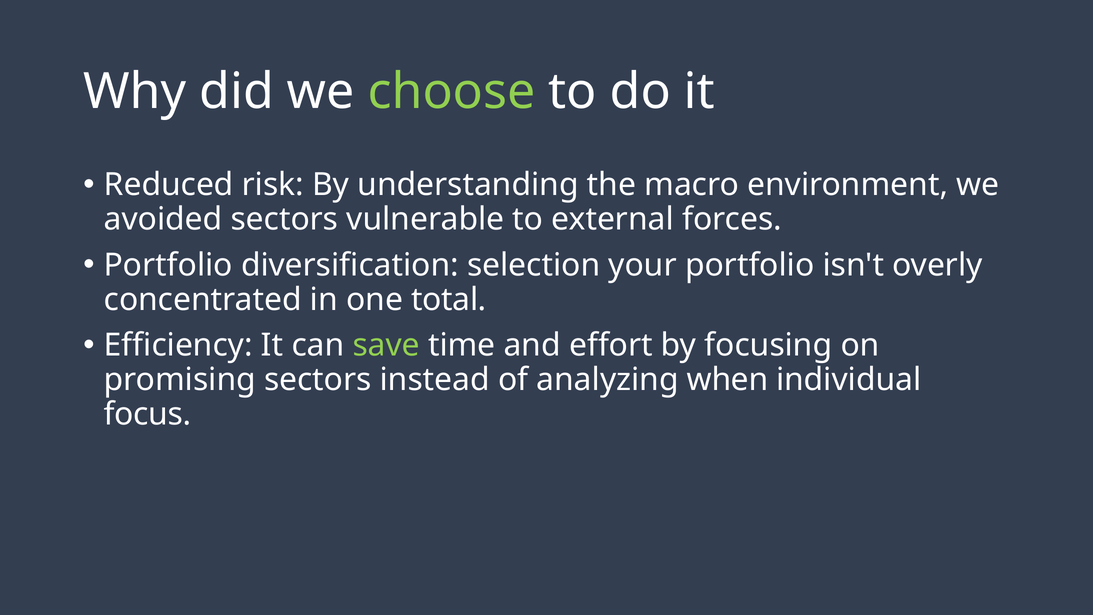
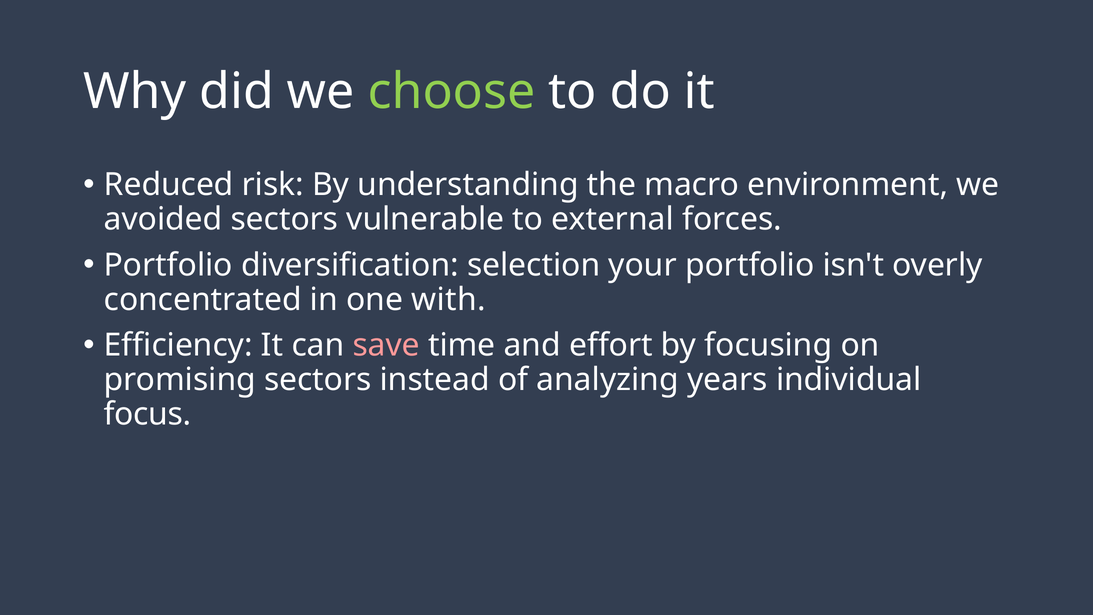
total: total -> with
save colour: light green -> pink
when: when -> years
